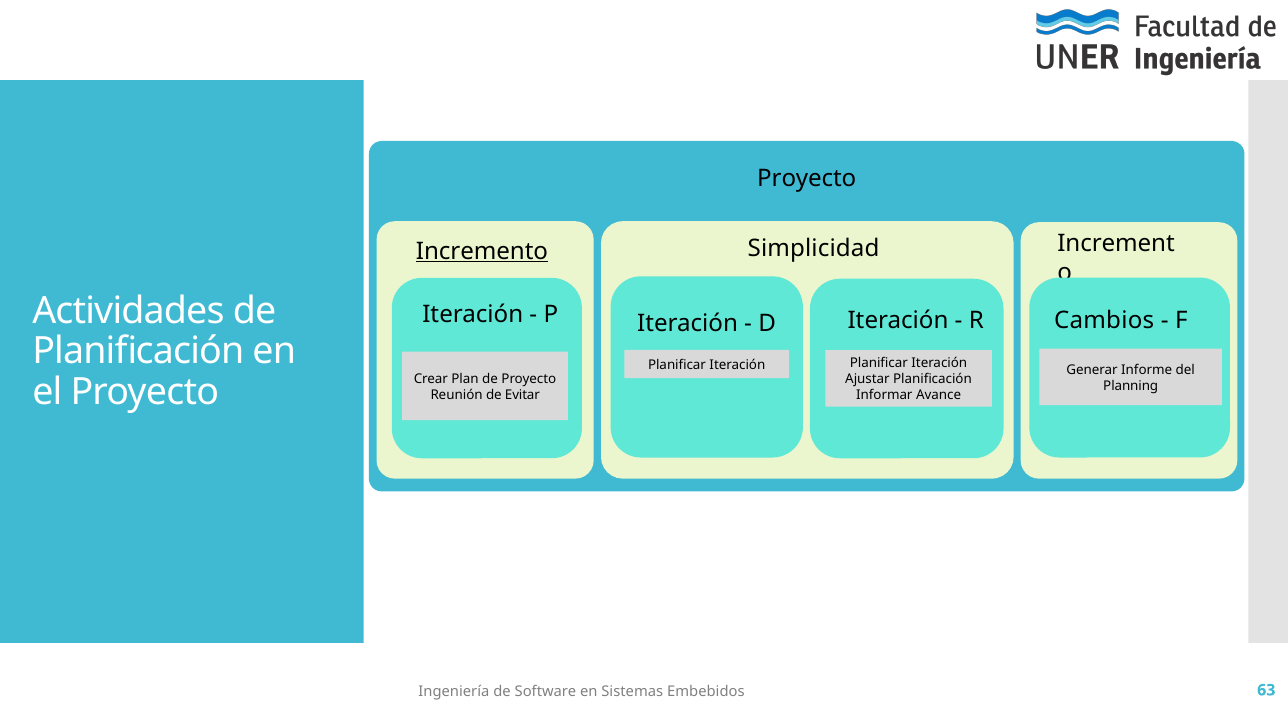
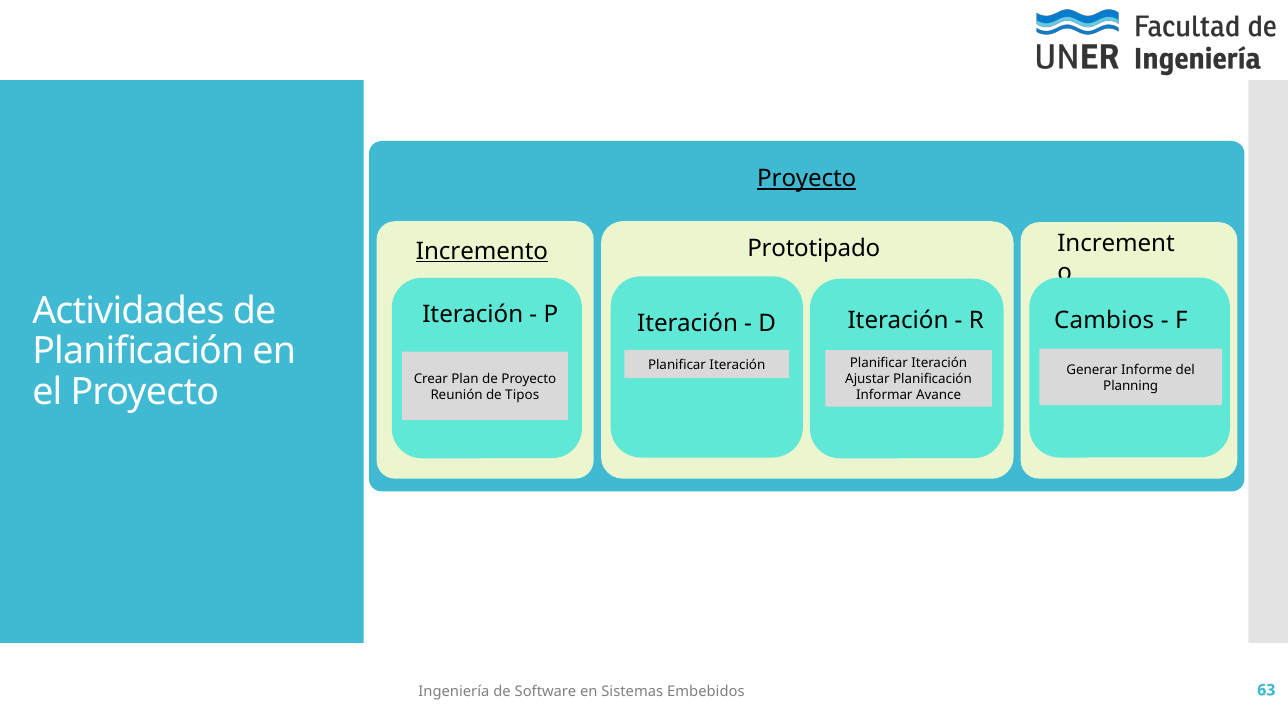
Proyecto at (807, 179) underline: none -> present
Simplicidad: Simplicidad -> Prototipado
Evitar: Evitar -> Tipos
